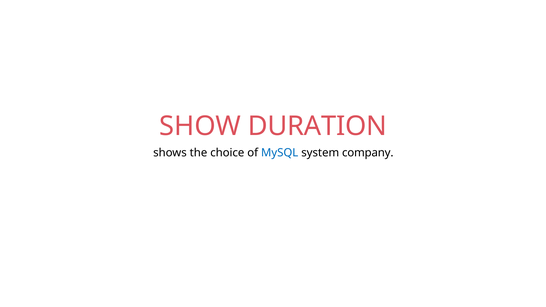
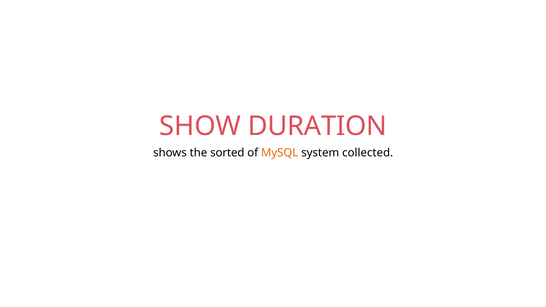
choice: choice -> sorted
MySQL colour: blue -> orange
company: company -> collected
